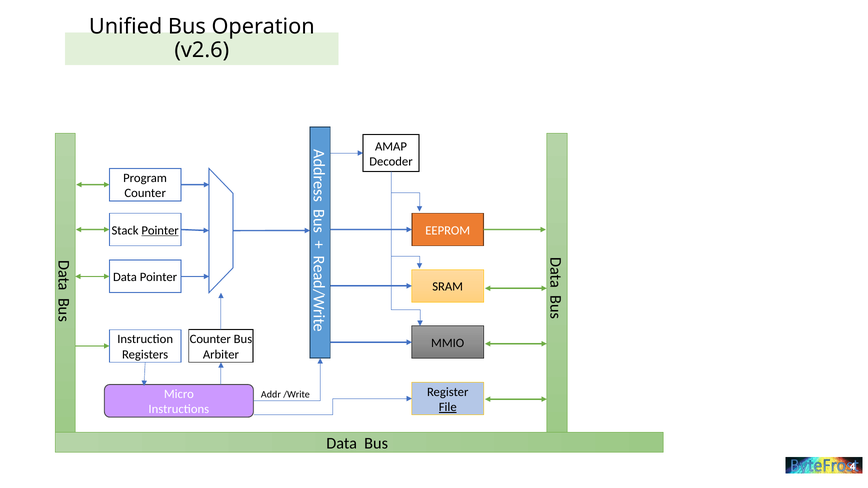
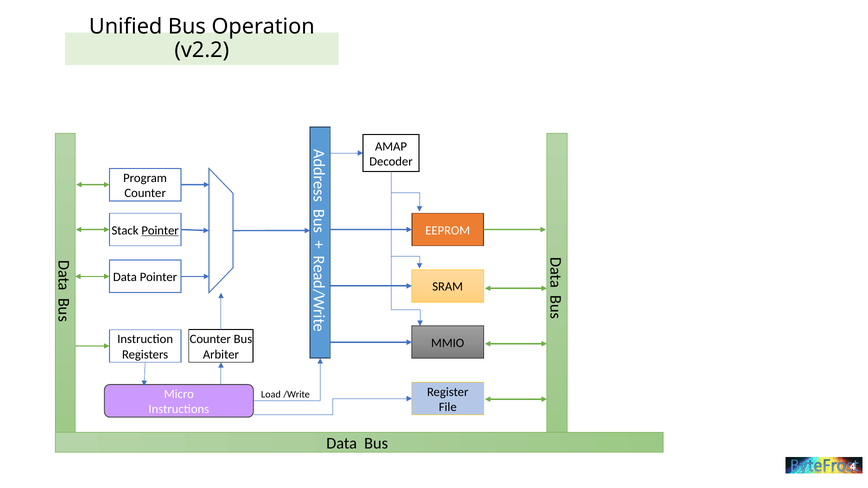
v2.6: v2.6 -> v2.2
Addr: Addr -> Load
File underline: present -> none
